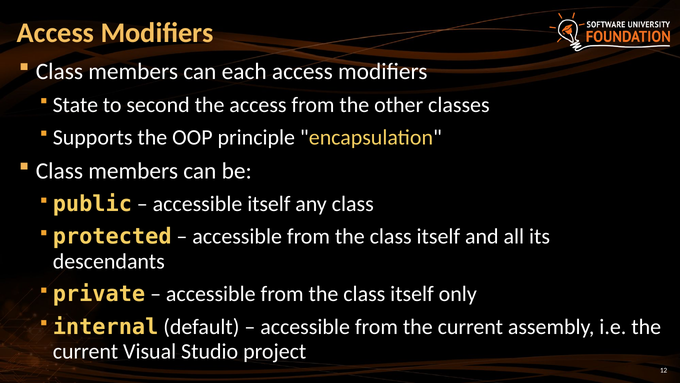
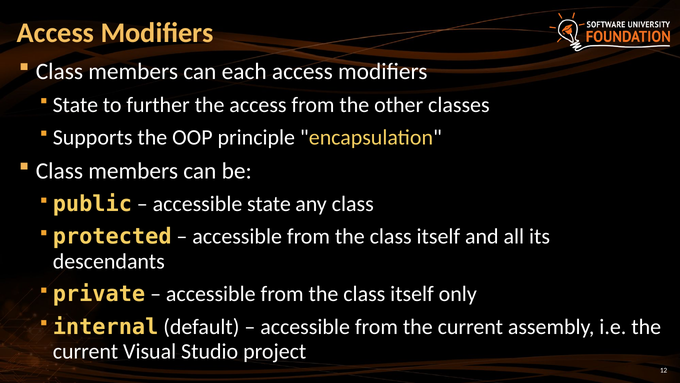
second: second -> further
accessible itself: itself -> state
